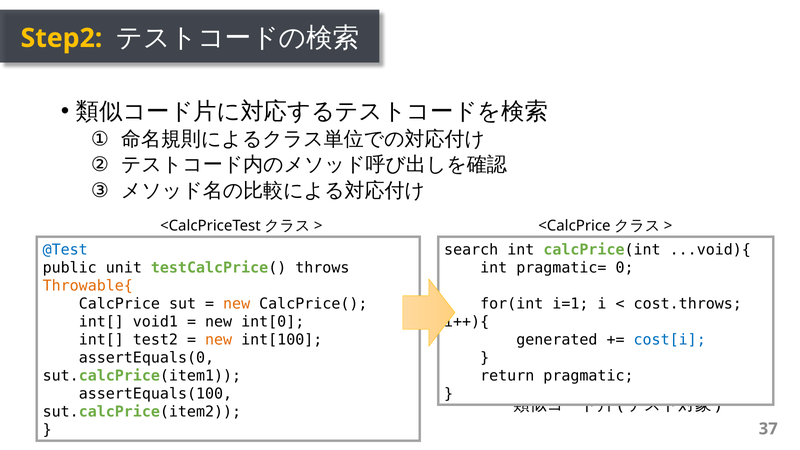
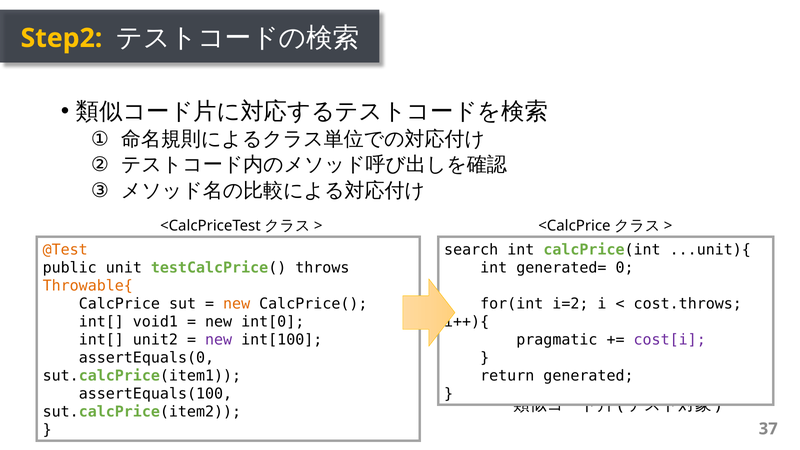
@Test colour: blue -> orange
...void){: ...void){ -> ...unit){
pragmatic=: pragmatic= -> generated=
i=1: i=1 -> i=2
test2: test2 -> unit2
new at (219, 340) colour: orange -> purple
generated: generated -> pragmatic
cost[i colour: blue -> purple
pragmatic: pragmatic -> generated
